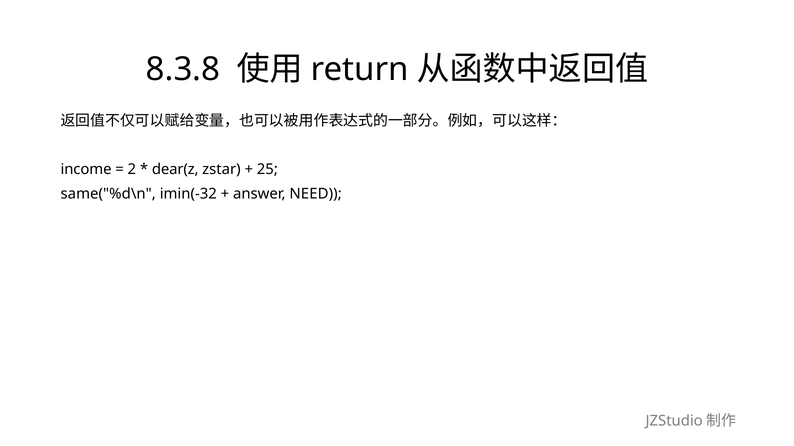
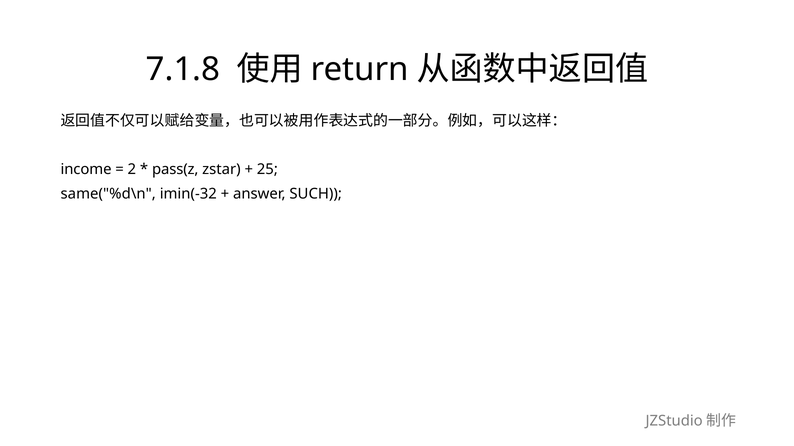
8.3.8: 8.3.8 -> 7.1.8
dear(z: dear(z -> pass(z
NEED: NEED -> SUCH
